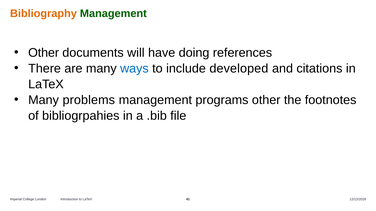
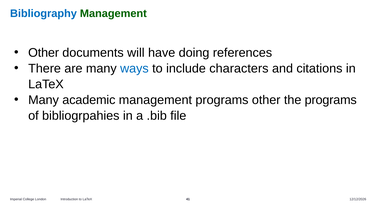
Bibliography colour: orange -> blue
developed: developed -> characters
problems: problems -> academic
the footnotes: footnotes -> programs
